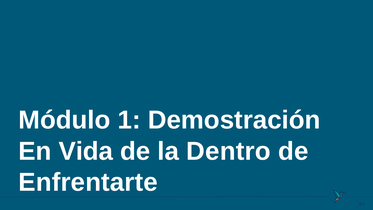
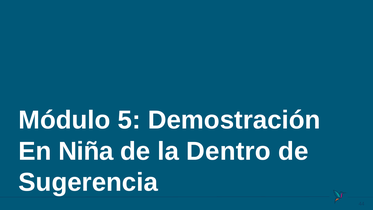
1: 1 -> 5
Vida: Vida -> Niña
Enfrentarte: Enfrentarte -> Sugerencia
